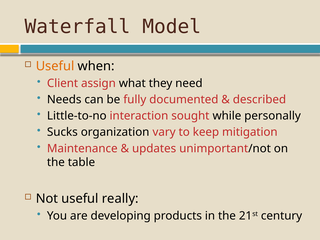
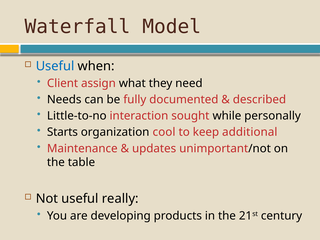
Useful at (55, 66) colour: orange -> blue
Sucks: Sucks -> Starts
vary: vary -> cool
mitigation: mitigation -> additional
